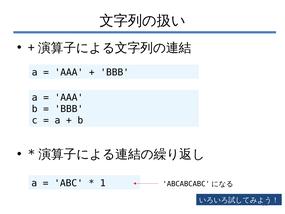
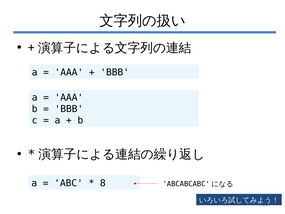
1: 1 -> 8
